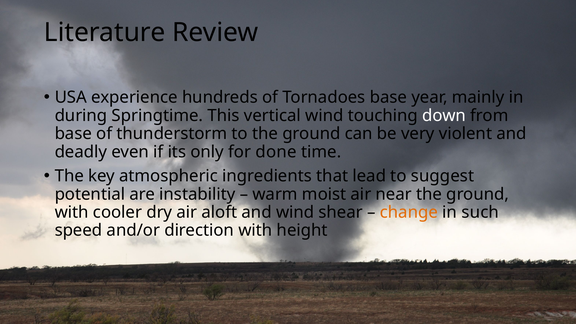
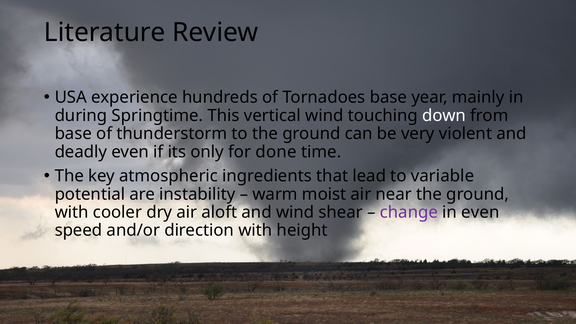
suggest: suggest -> variable
change colour: orange -> purple
in such: such -> even
